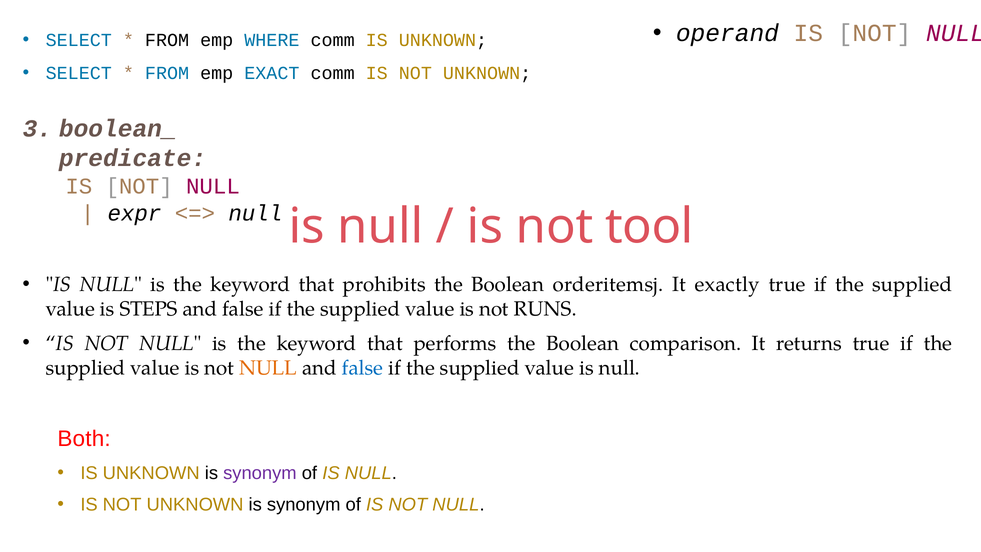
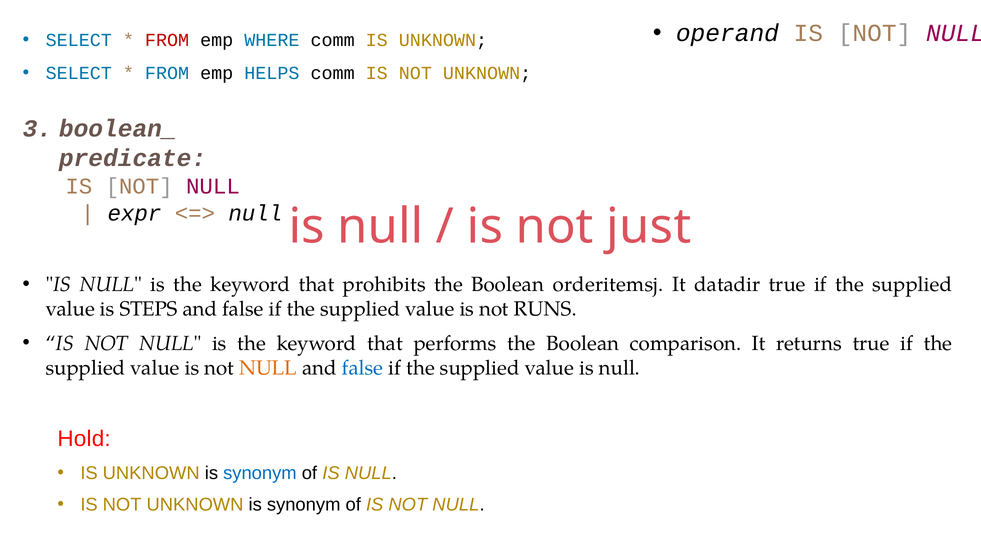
FROM at (167, 40) colour: black -> red
EXACT: EXACT -> HELPS
tool: tool -> just
exactly: exactly -> datadir
Both: Both -> Hold
synonym at (260, 473) colour: purple -> blue
